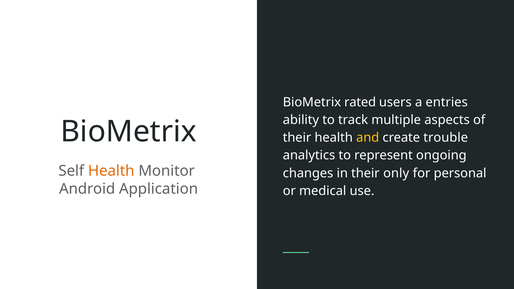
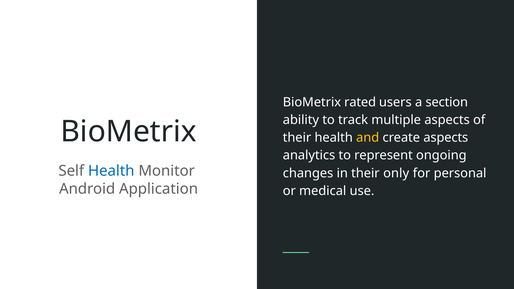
entries: entries -> section
create trouble: trouble -> aspects
Health at (111, 171) colour: orange -> blue
